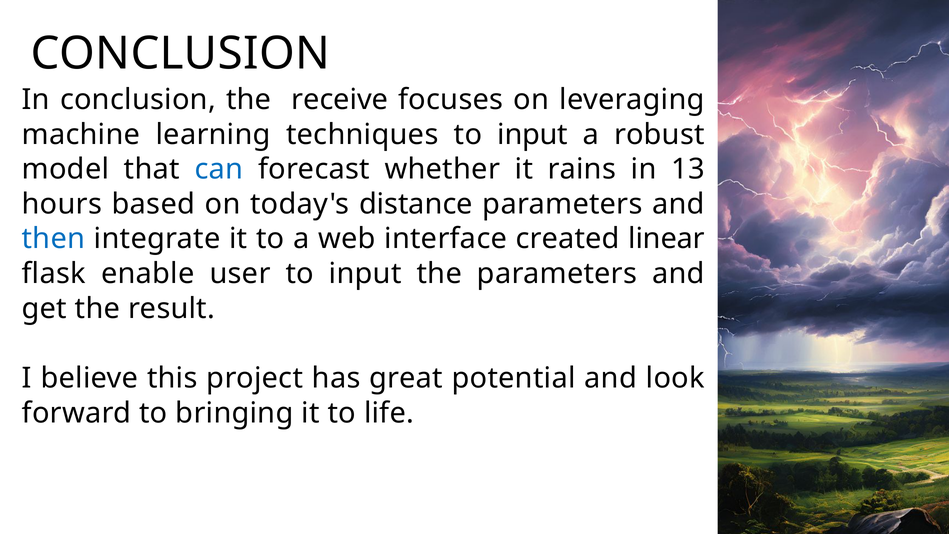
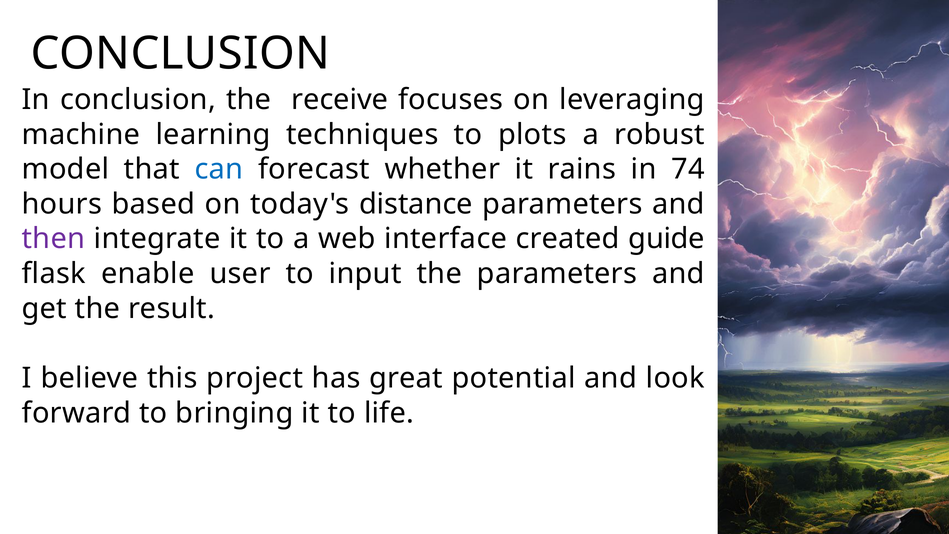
techniques to input: input -> plots
13: 13 -> 74
then colour: blue -> purple
linear: linear -> guide
